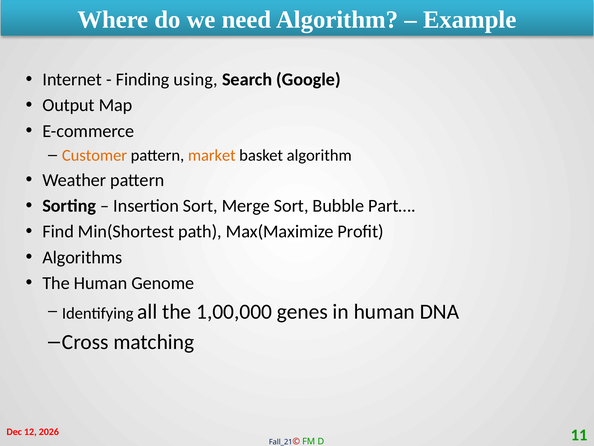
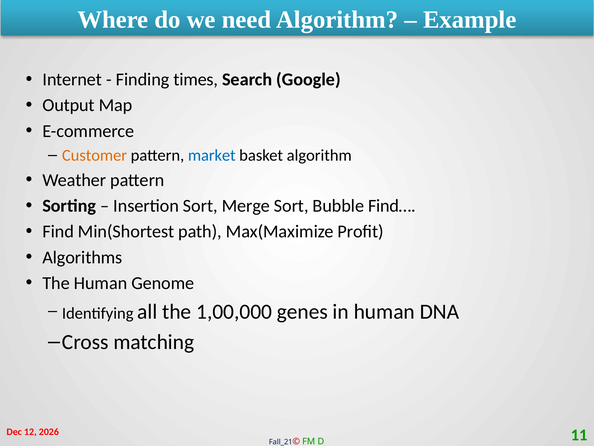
using: using -> times
market colour: orange -> blue
Part…: Part… -> Find…
